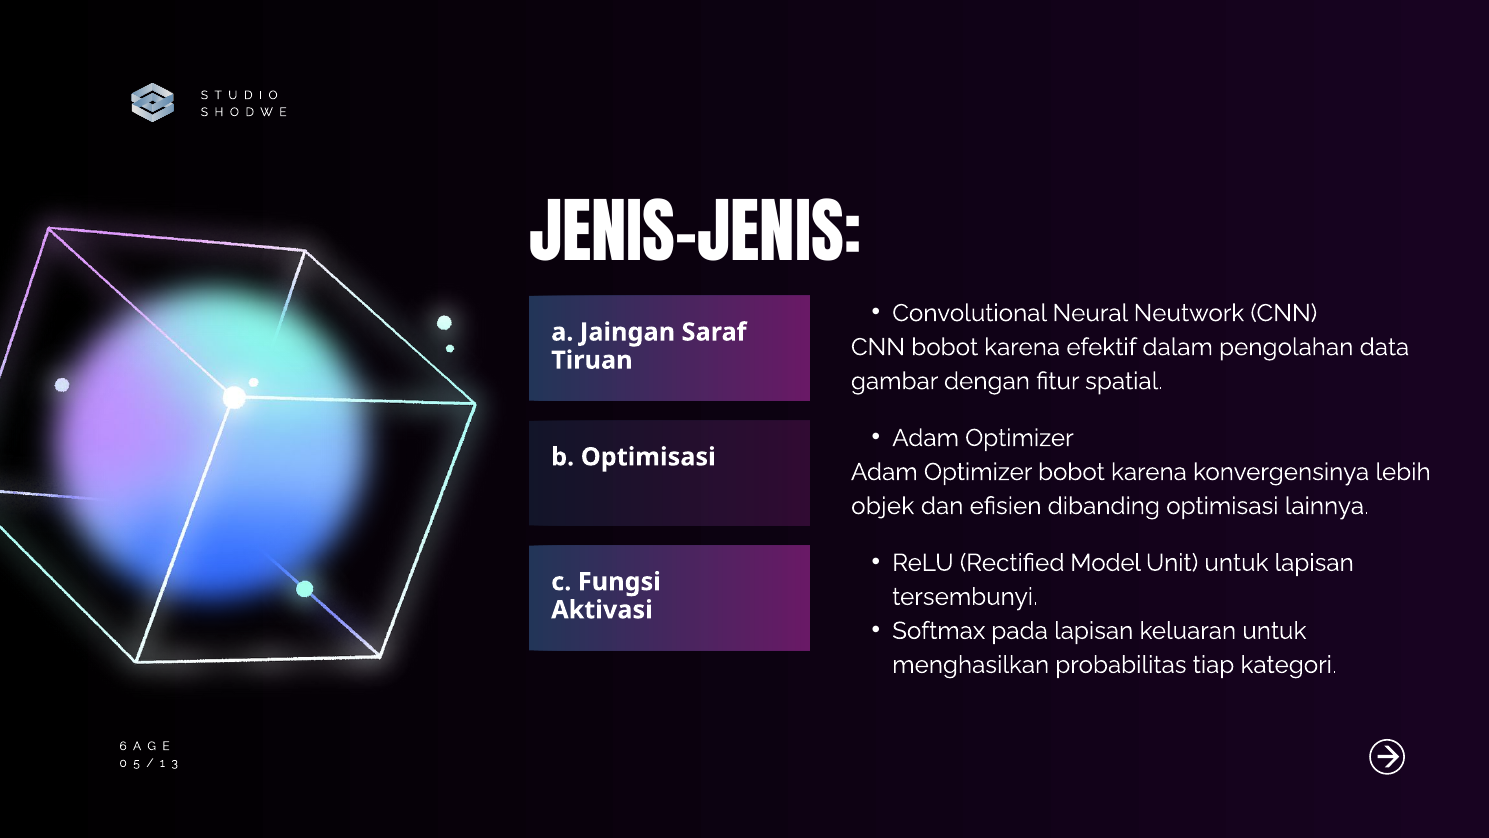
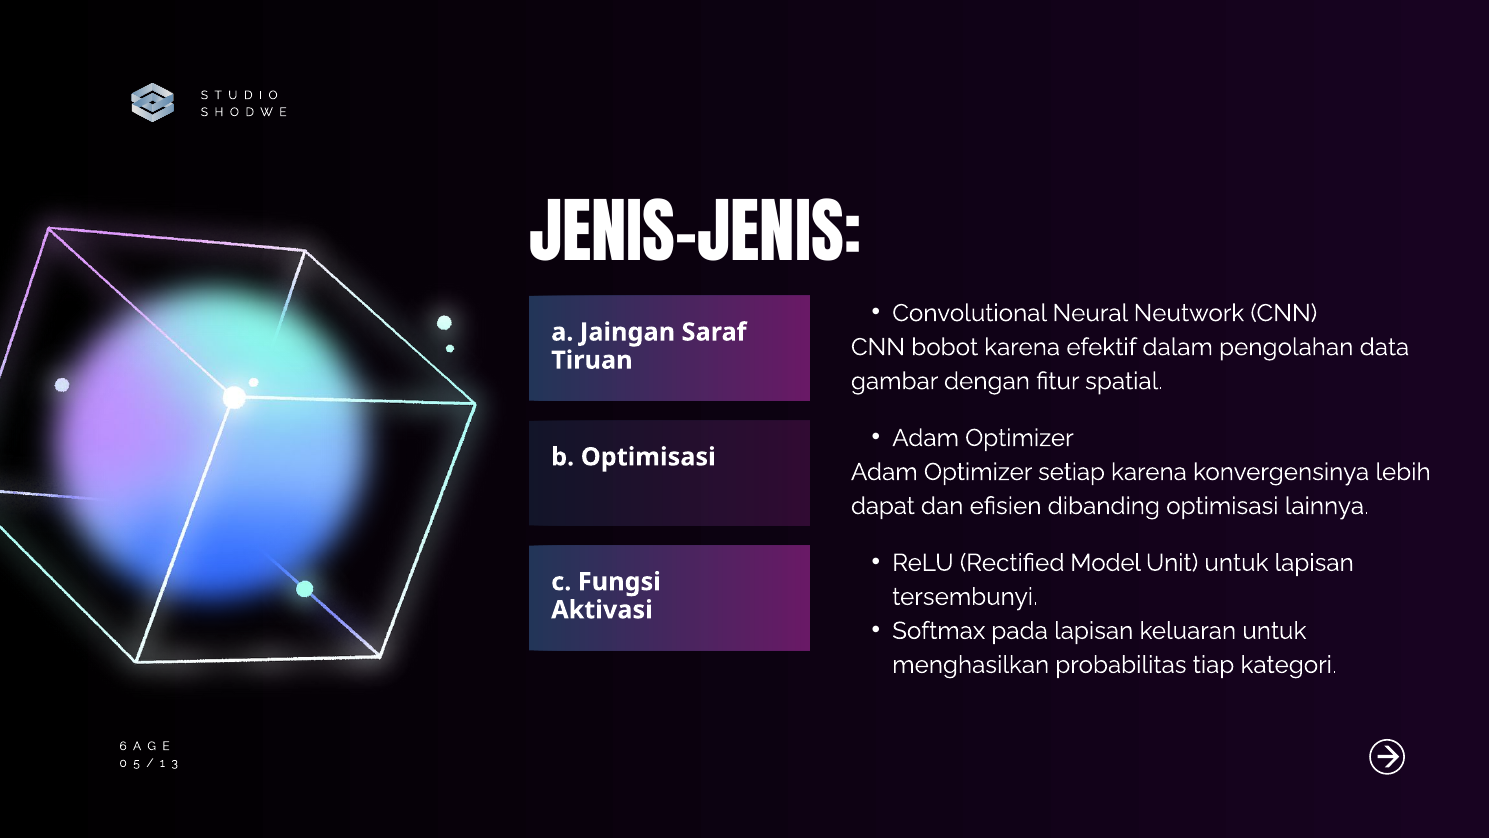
Optimizer bobot: bobot -> setiap
objek: objek -> dapat
